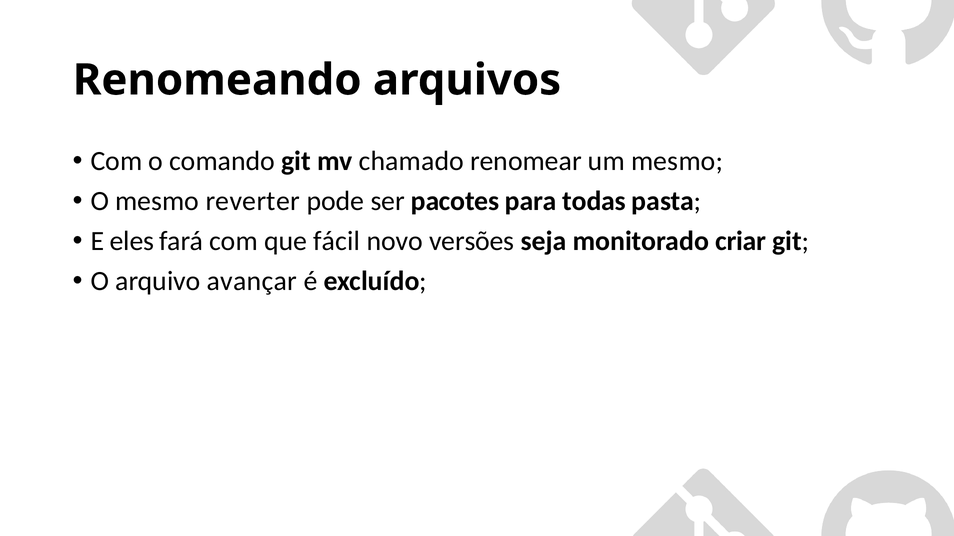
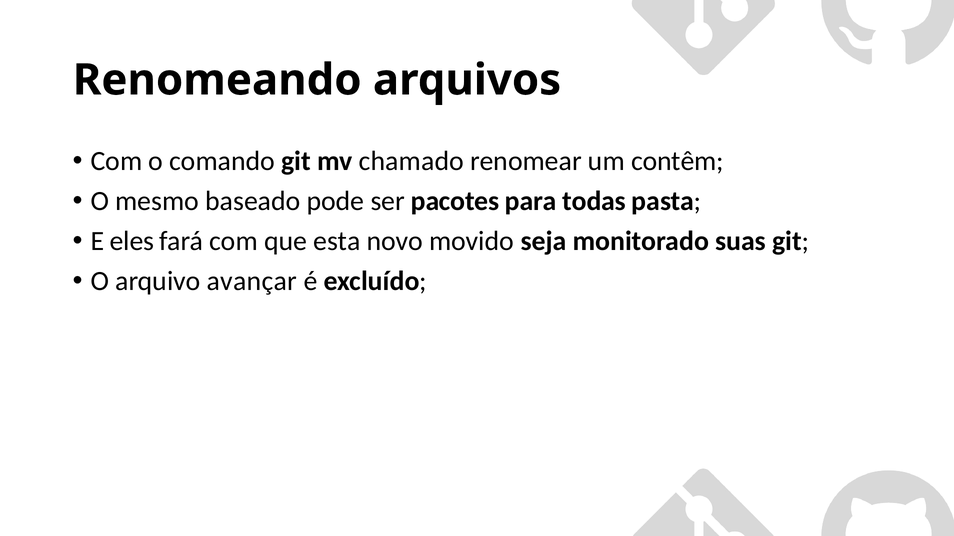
um mesmo: mesmo -> contêm
reverter: reverter -> baseado
fácil: fácil -> esta
versões: versões -> movido
criar: criar -> suas
